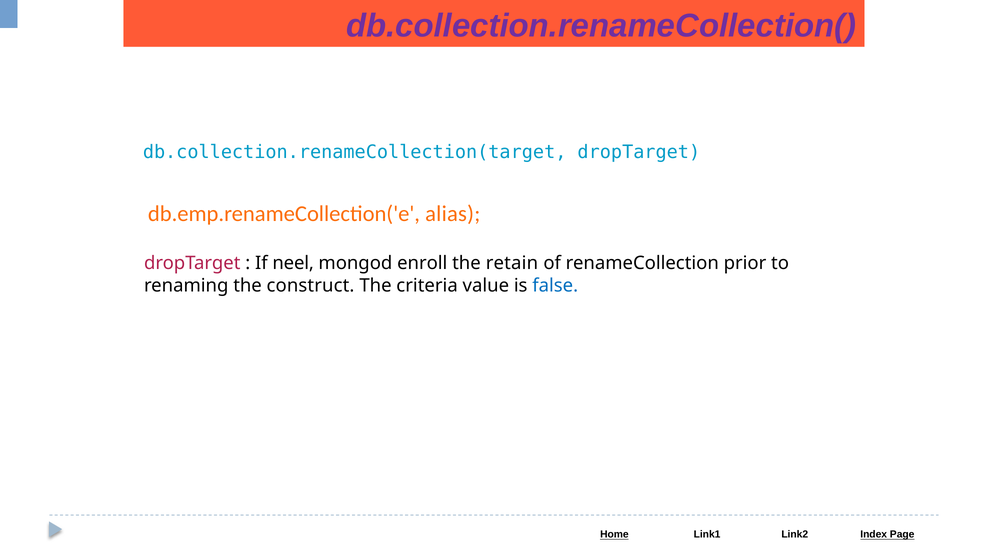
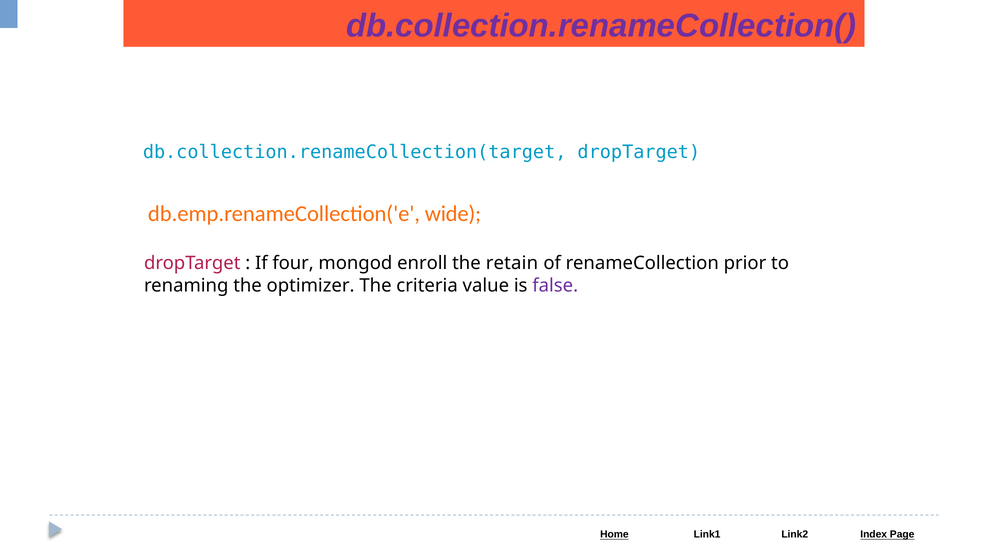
alias: alias -> wide
neel: neel -> four
construct: construct -> optimizer
false colour: blue -> purple
